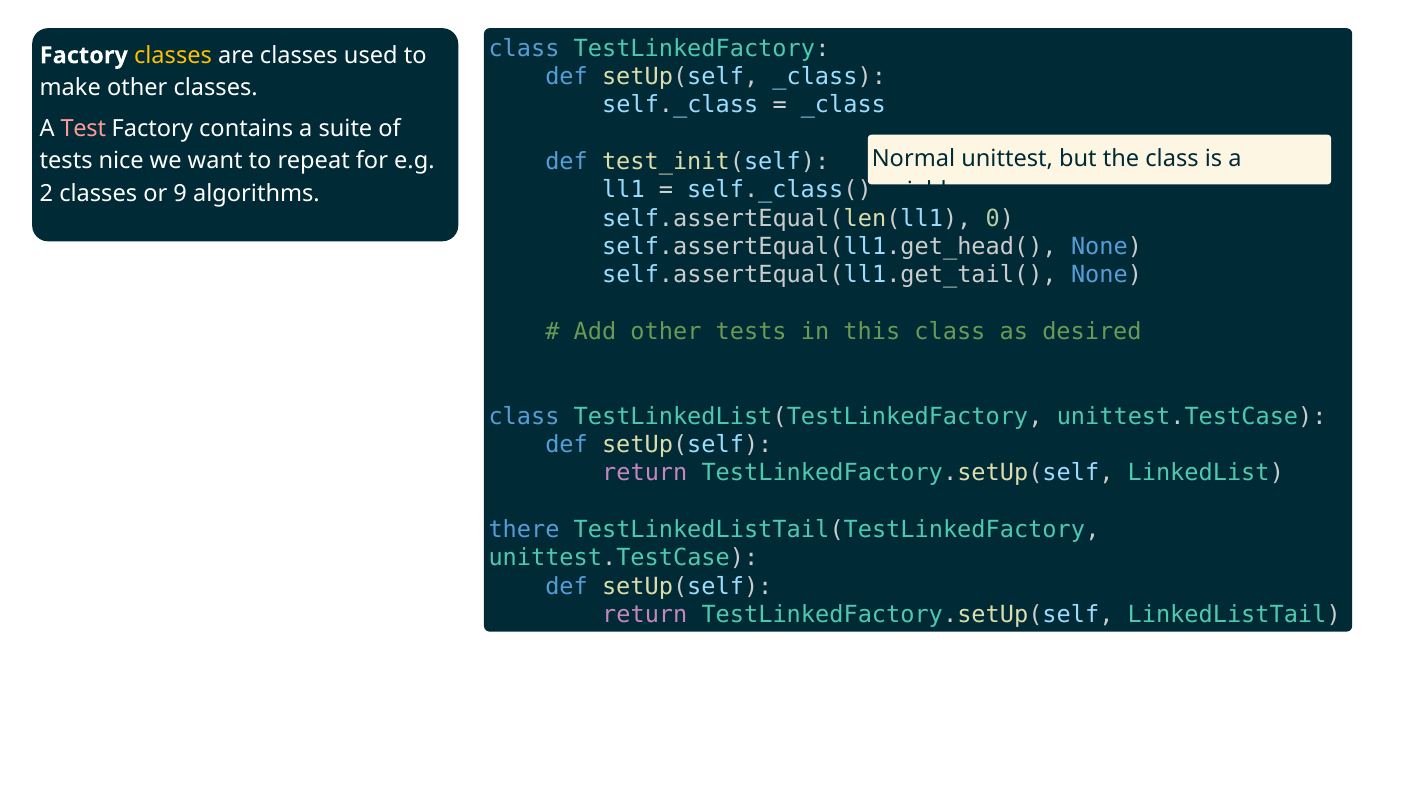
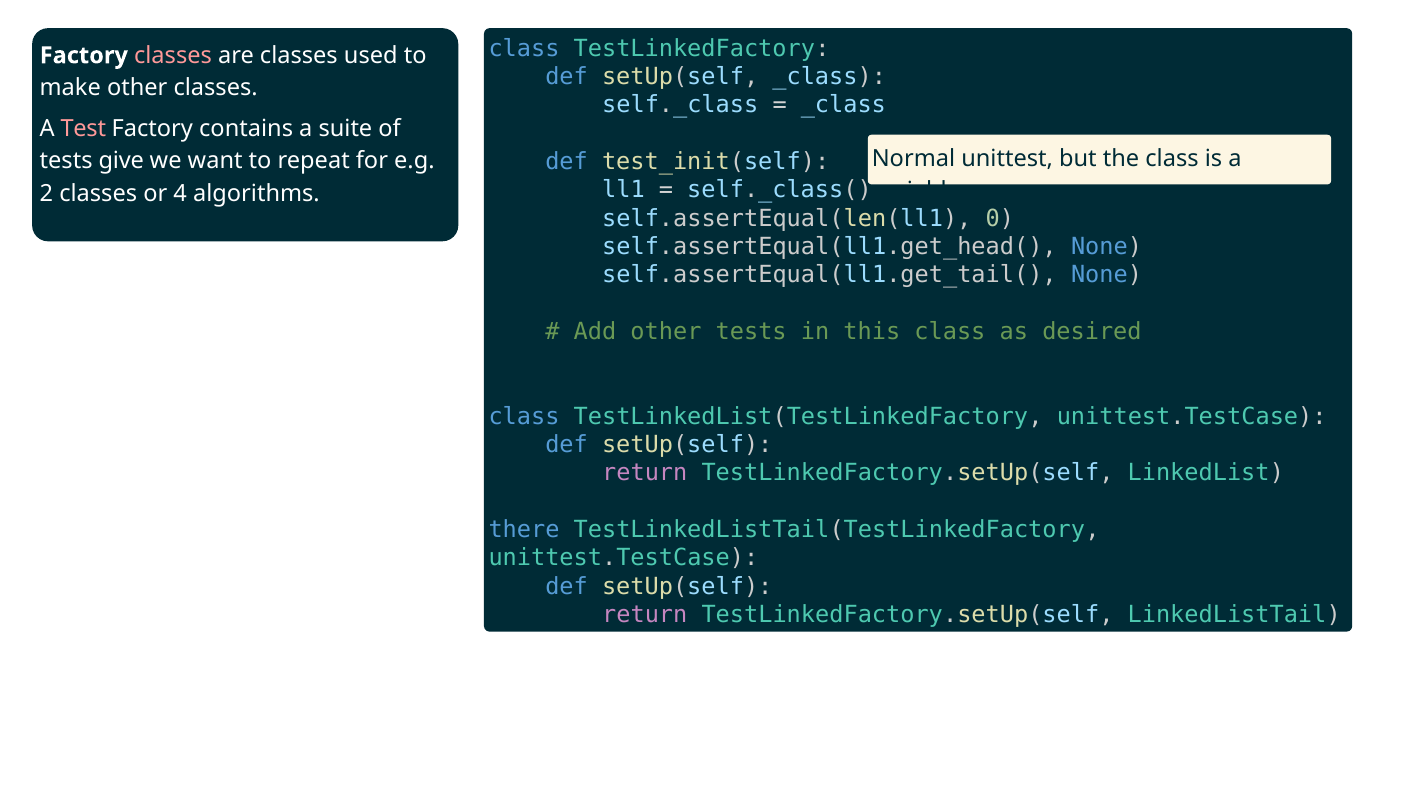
classes at (173, 55) colour: yellow -> pink
nice: nice -> give
9: 9 -> 4
